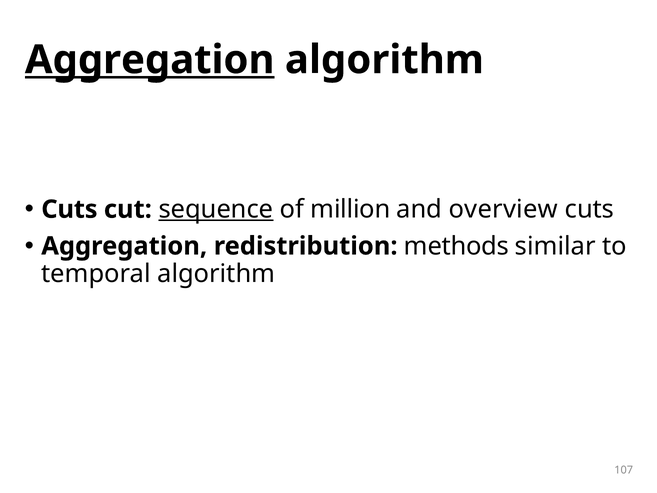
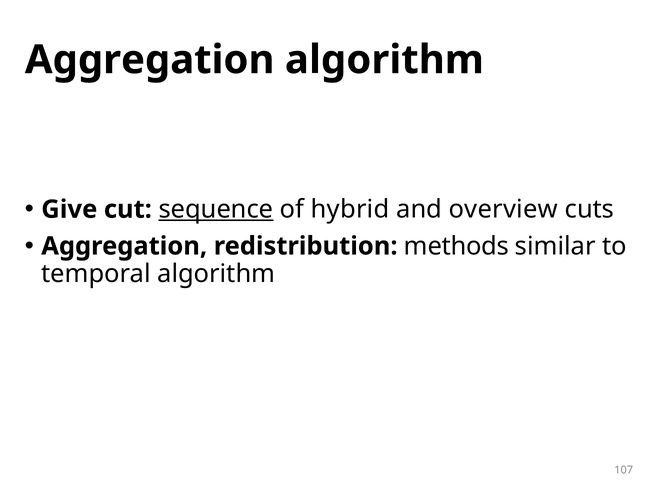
Aggregation at (150, 60) underline: present -> none
Cuts at (69, 209): Cuts -> Give
million: million -> hybrid
